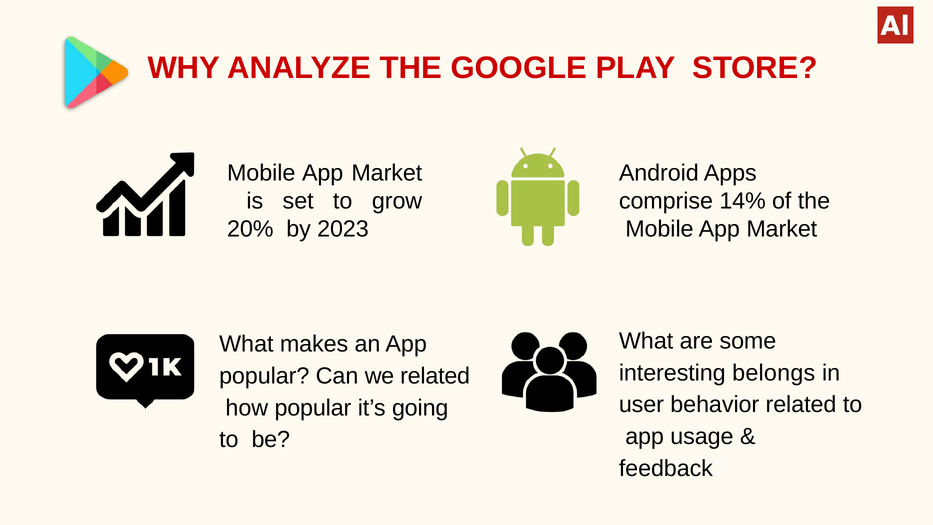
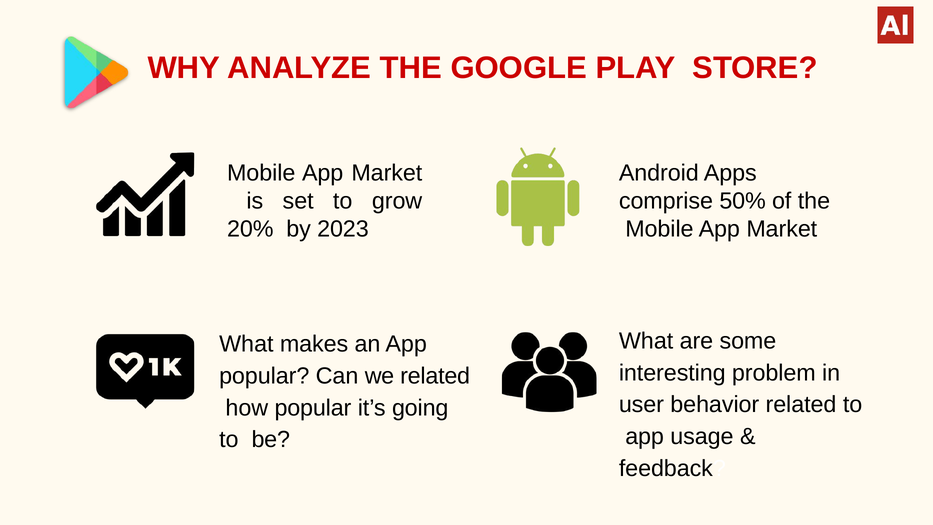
14%: 14% -> 50%
belongs: belongs -> problem
